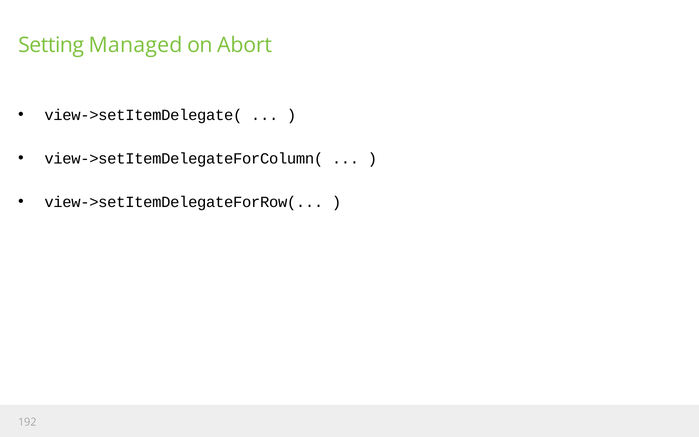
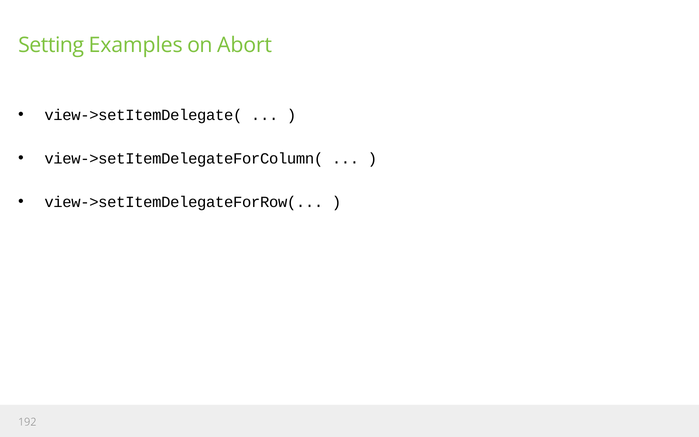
Managed: Managed -> Examples
